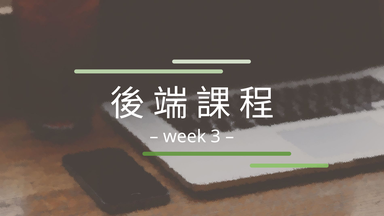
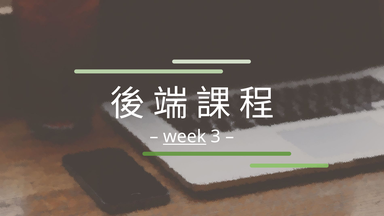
week underline: none -> present
